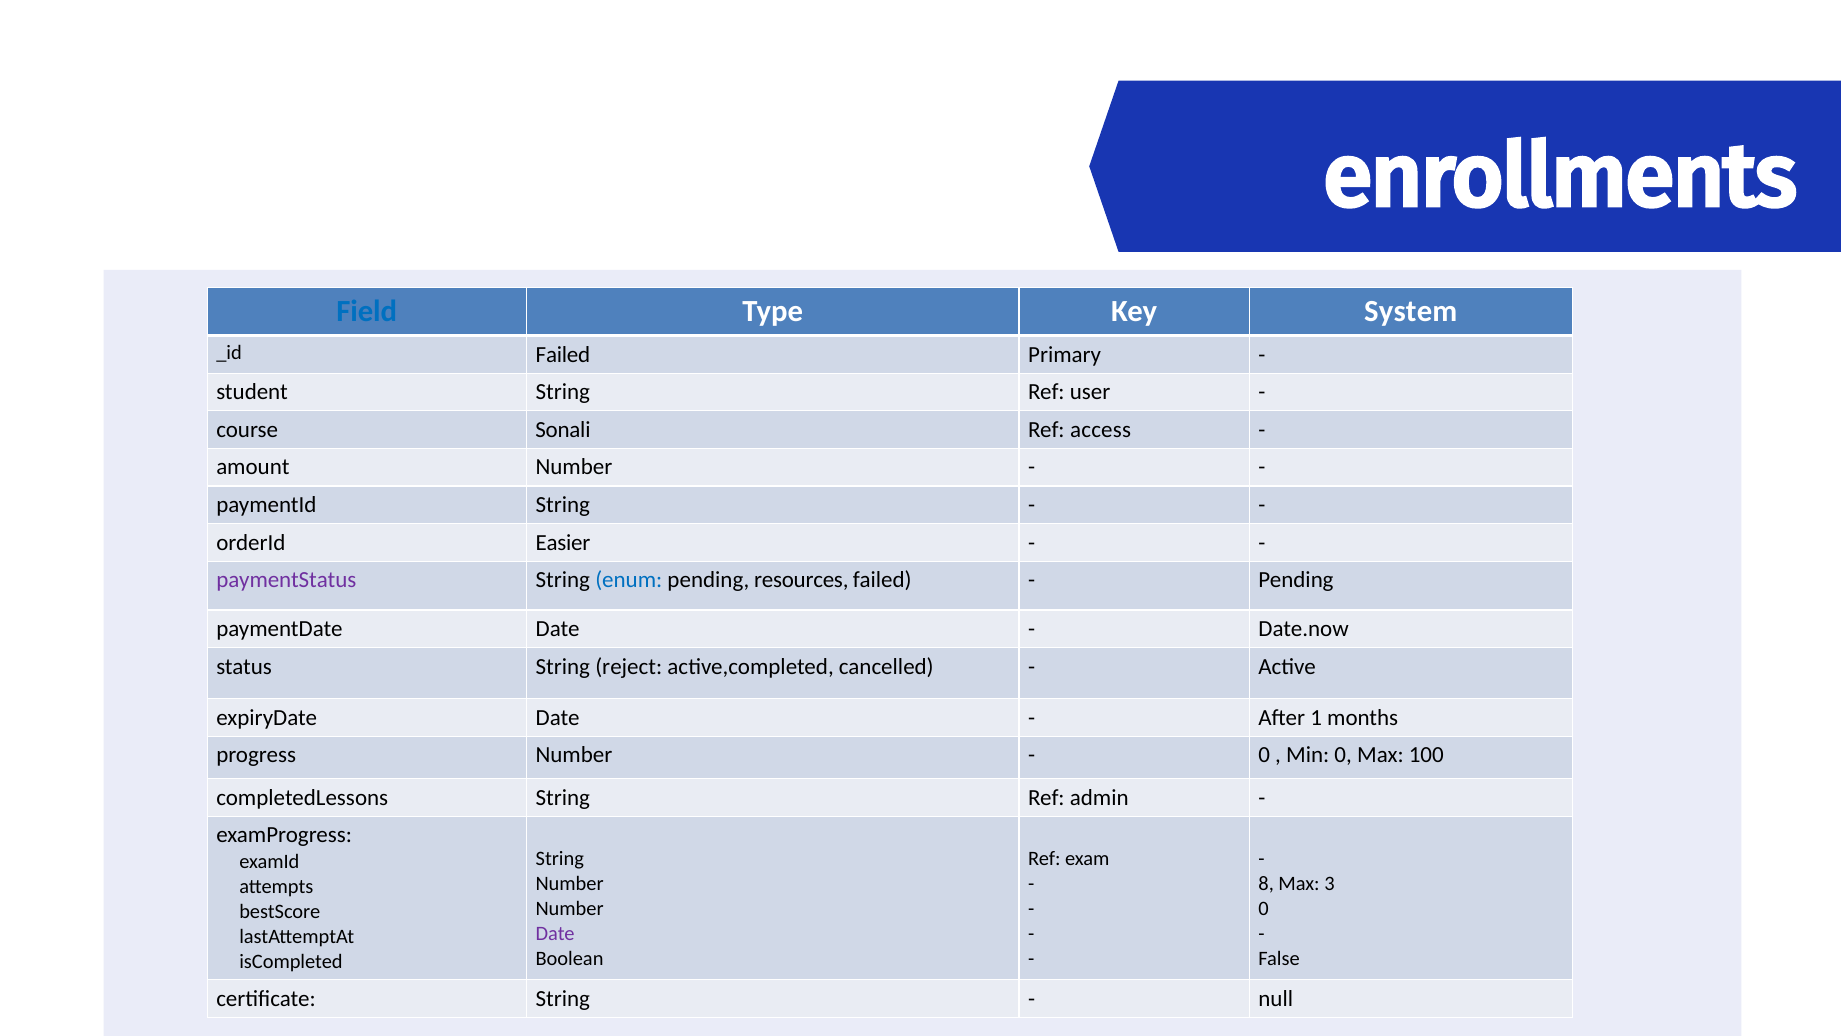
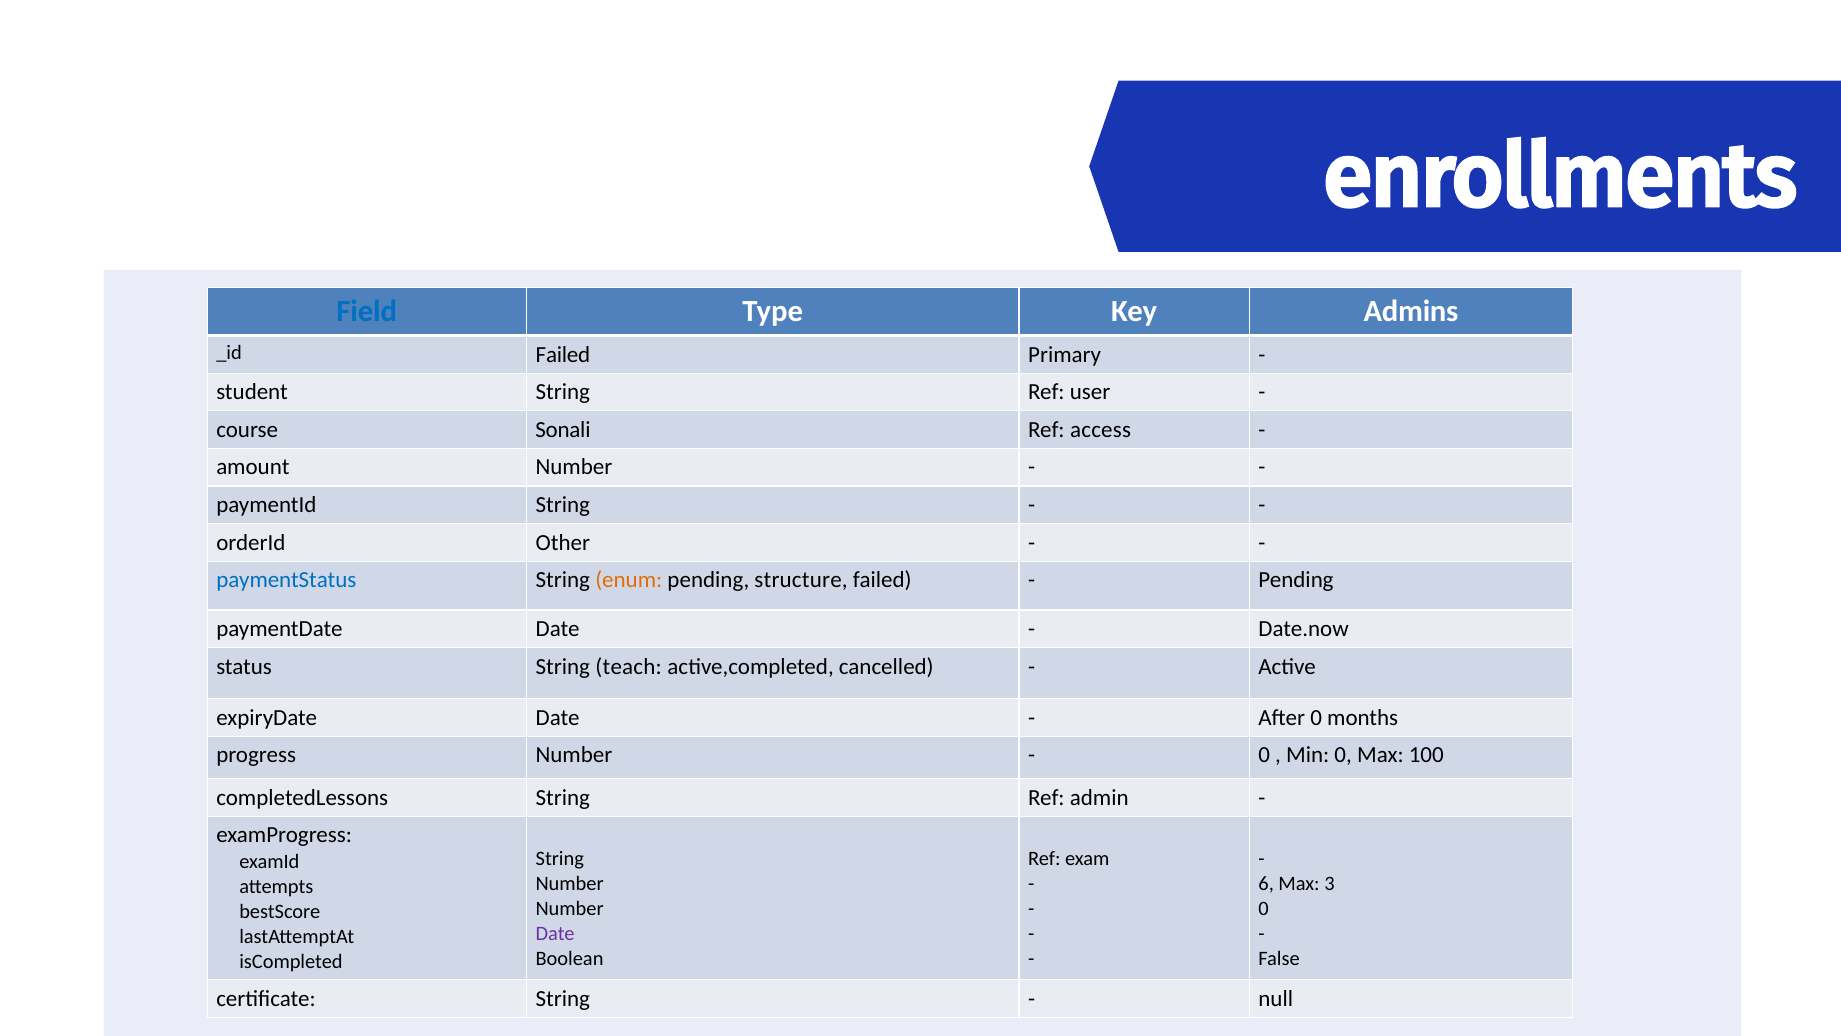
System: System -> Admins
Easier: Easier -> Other
paymentStatus colour: purple -> blue
enum colour: blue -> orange
resources: resources -> structure
reject: reject -> teach
After 1: 1 -> 0
8: 8 -> 6
